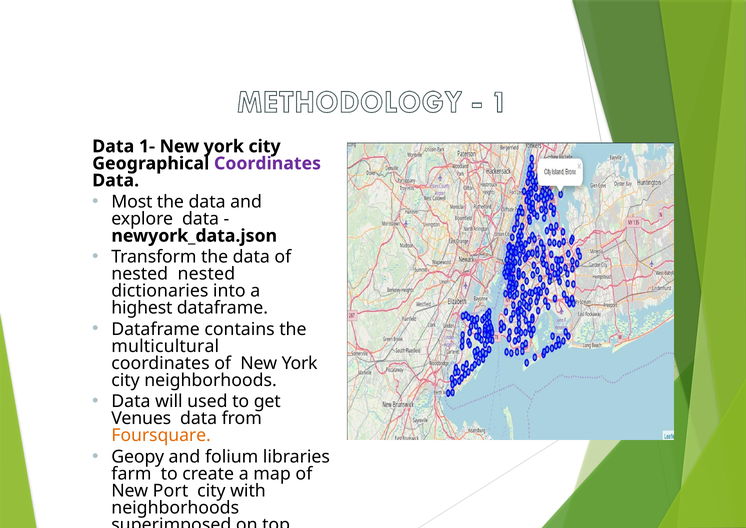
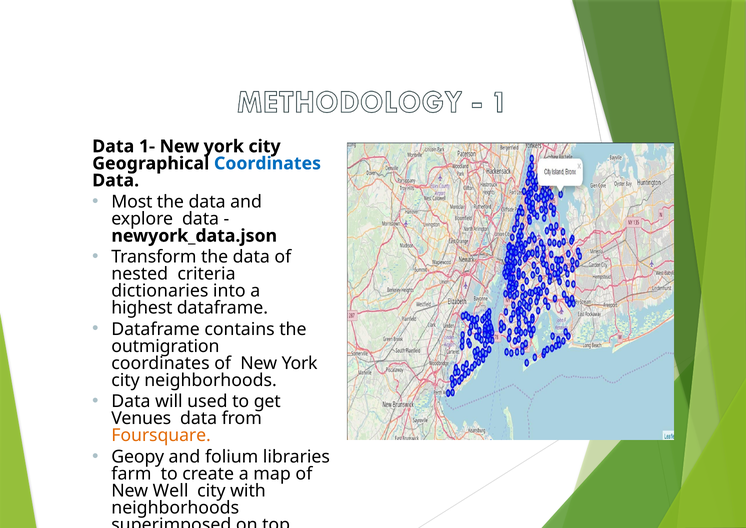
Coordinates at (267, 163) colour: purple -> blue
nested nested: nested -> criteria
multicultural: multicultural -> outmigration
Port: Port -> Well
